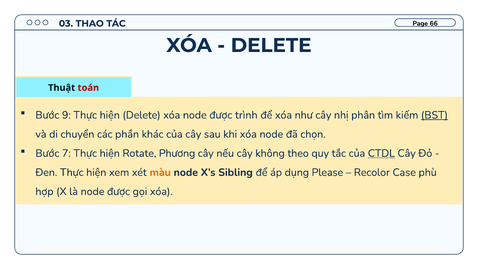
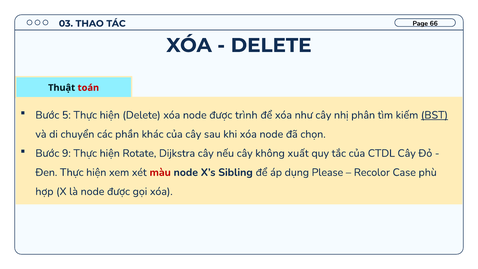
9: 9 -> 5
7: 7 -> 9
Phương: Phương -> Dijkstra
theo: theo -> xuất
CTDL underline: present -> none
màu colour: orange -> red
